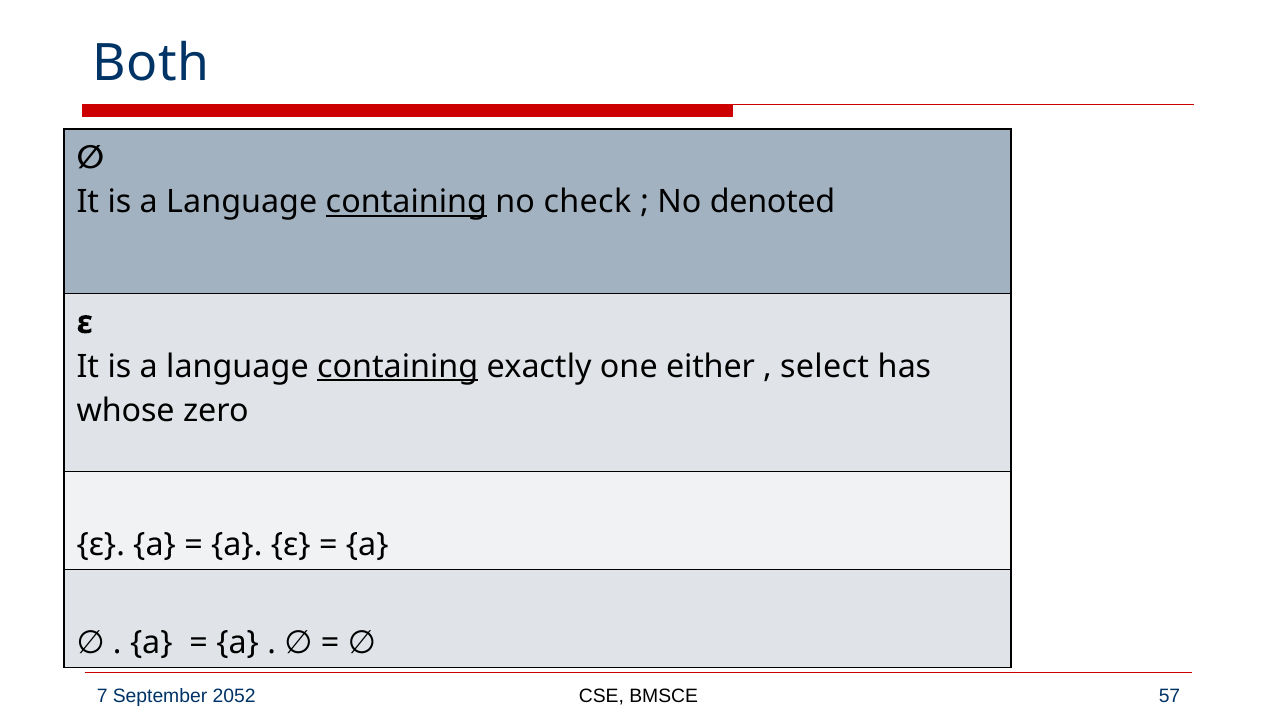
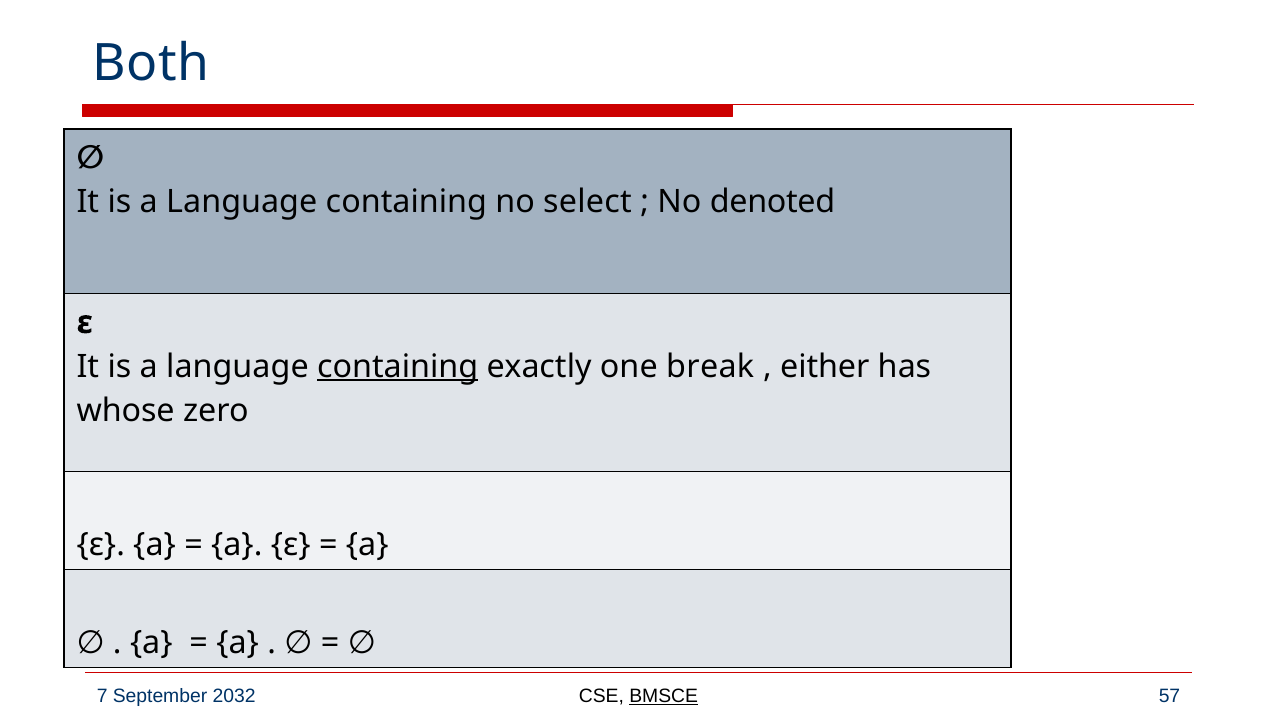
containing at (406, 202) underline: present -> none
check: check -> select
either: either -> break
select: select -> either
2052: 2052 -> 2032
BMSCE underline: none -> present
